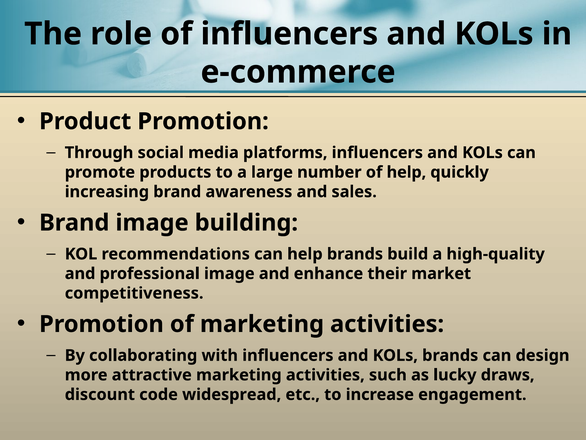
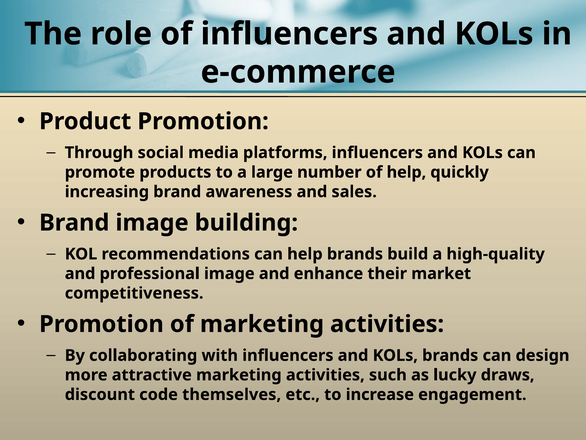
widespread: widespread -> themselves
